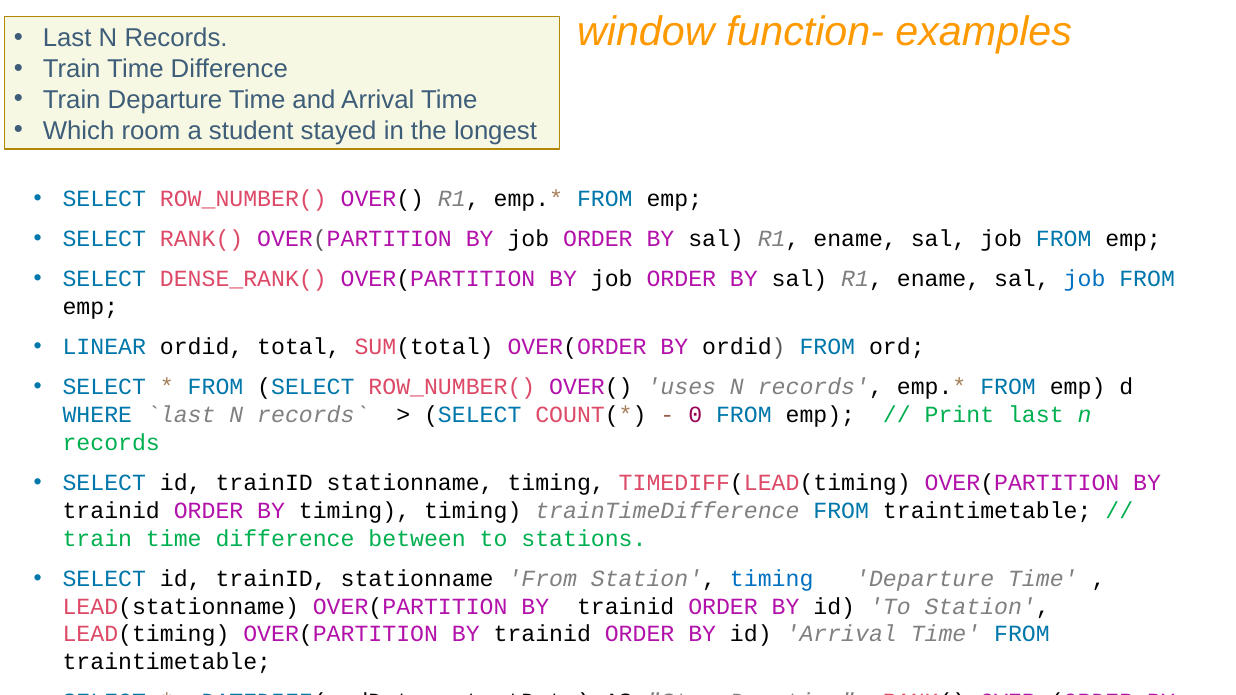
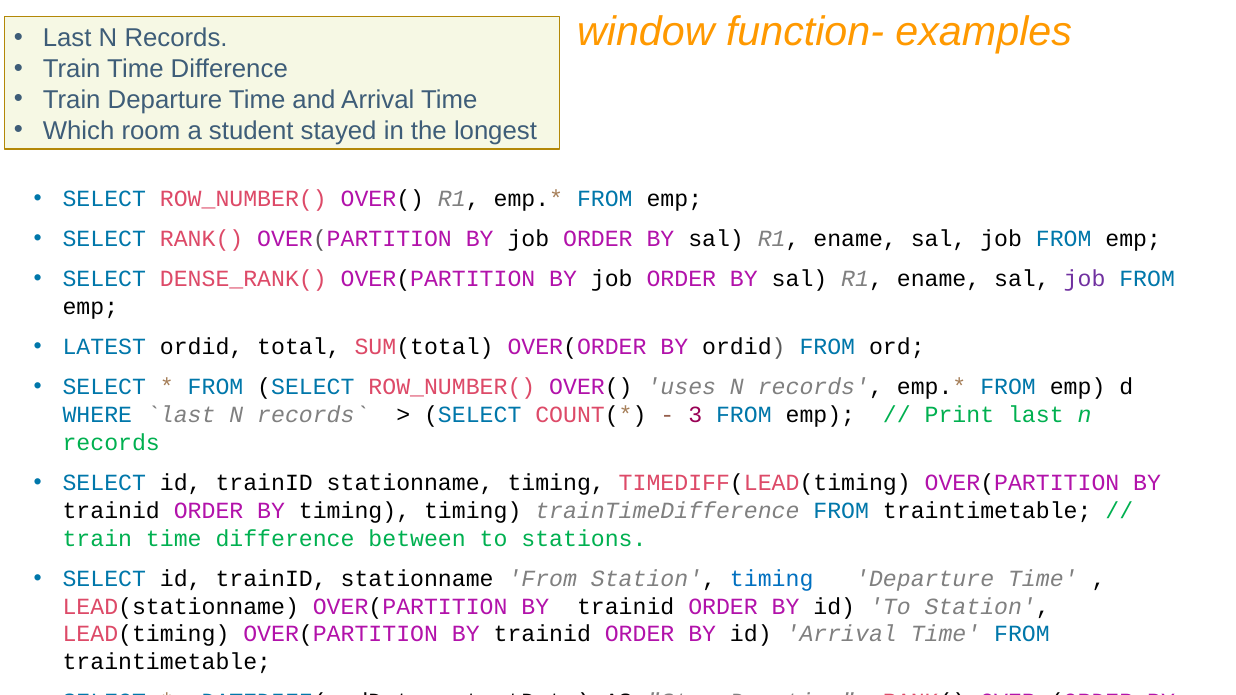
job at (1085, 279) colour: blue -> purple
LINEAR: LINEAR -> LATEST
0: 0 -> 3
